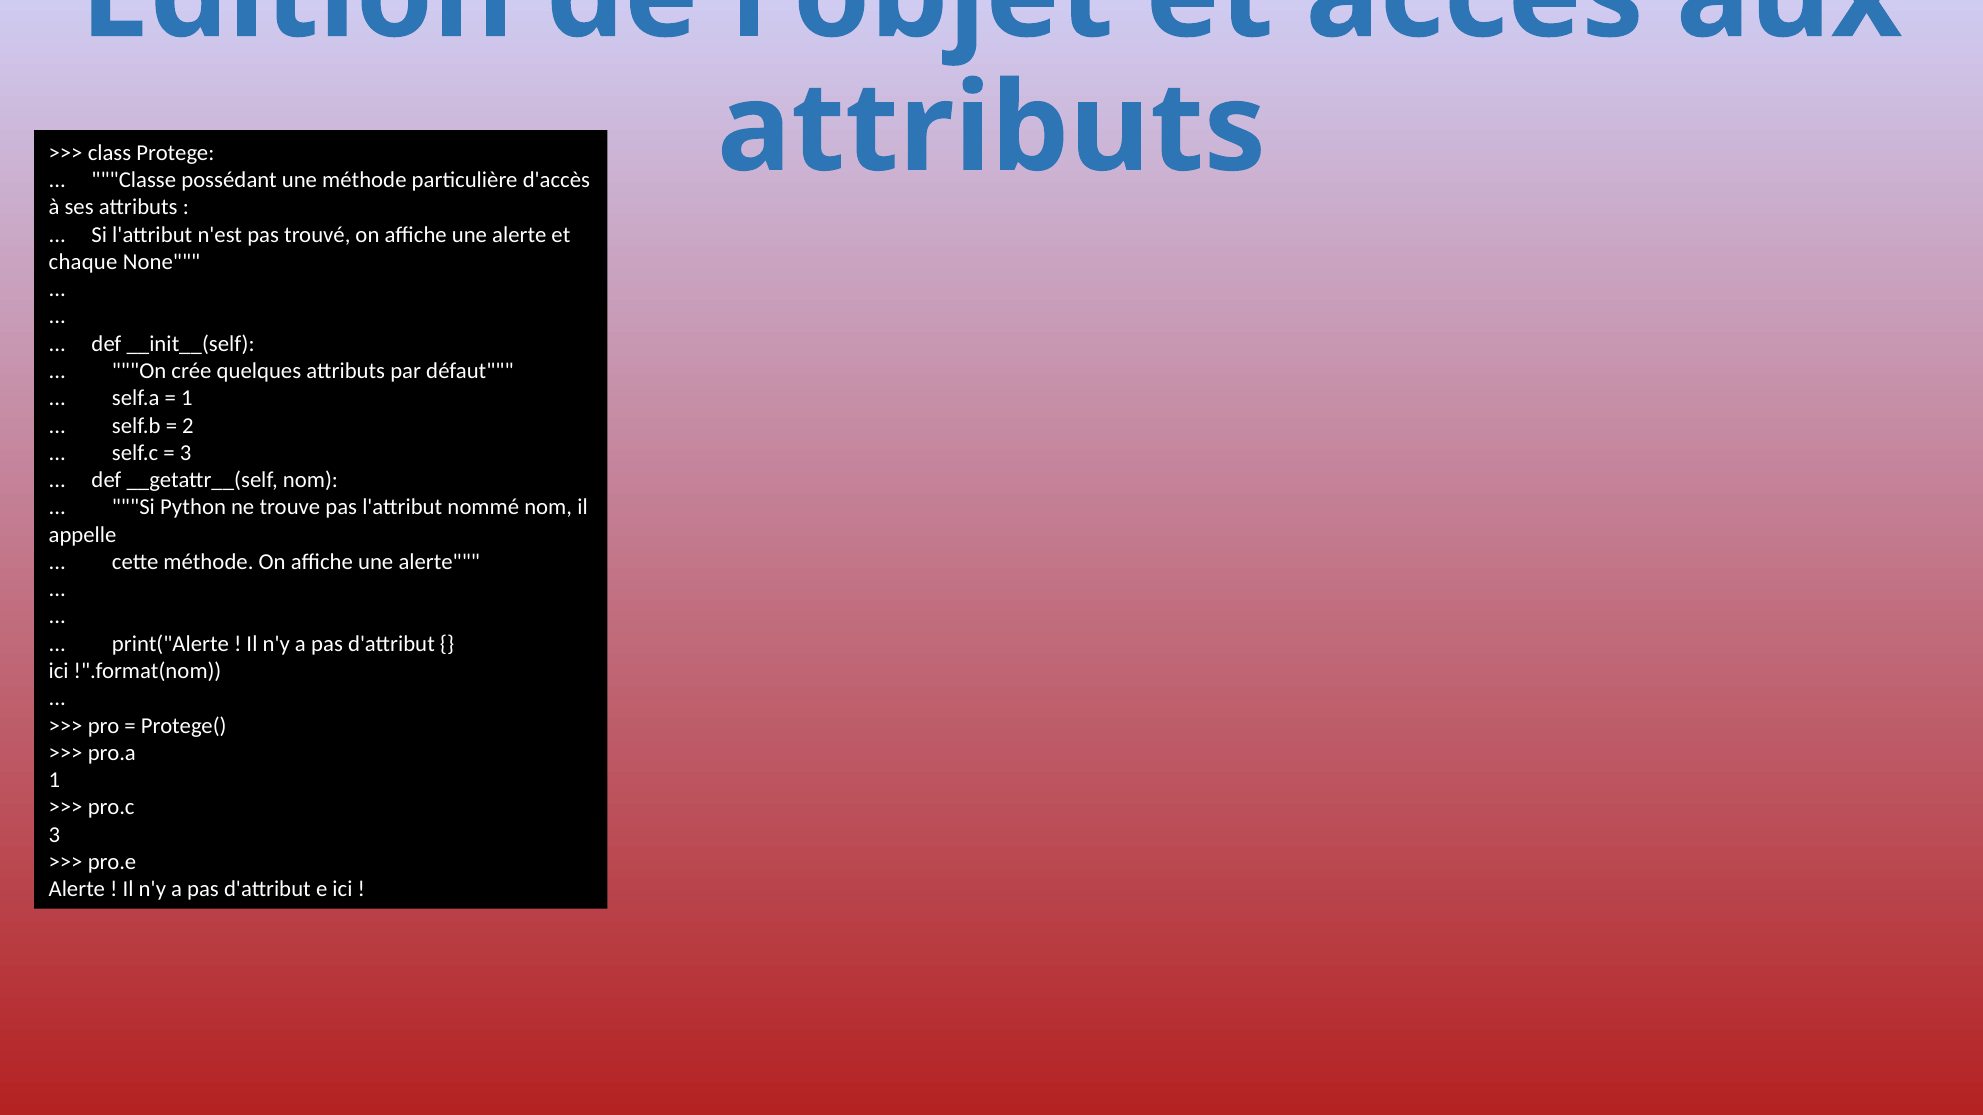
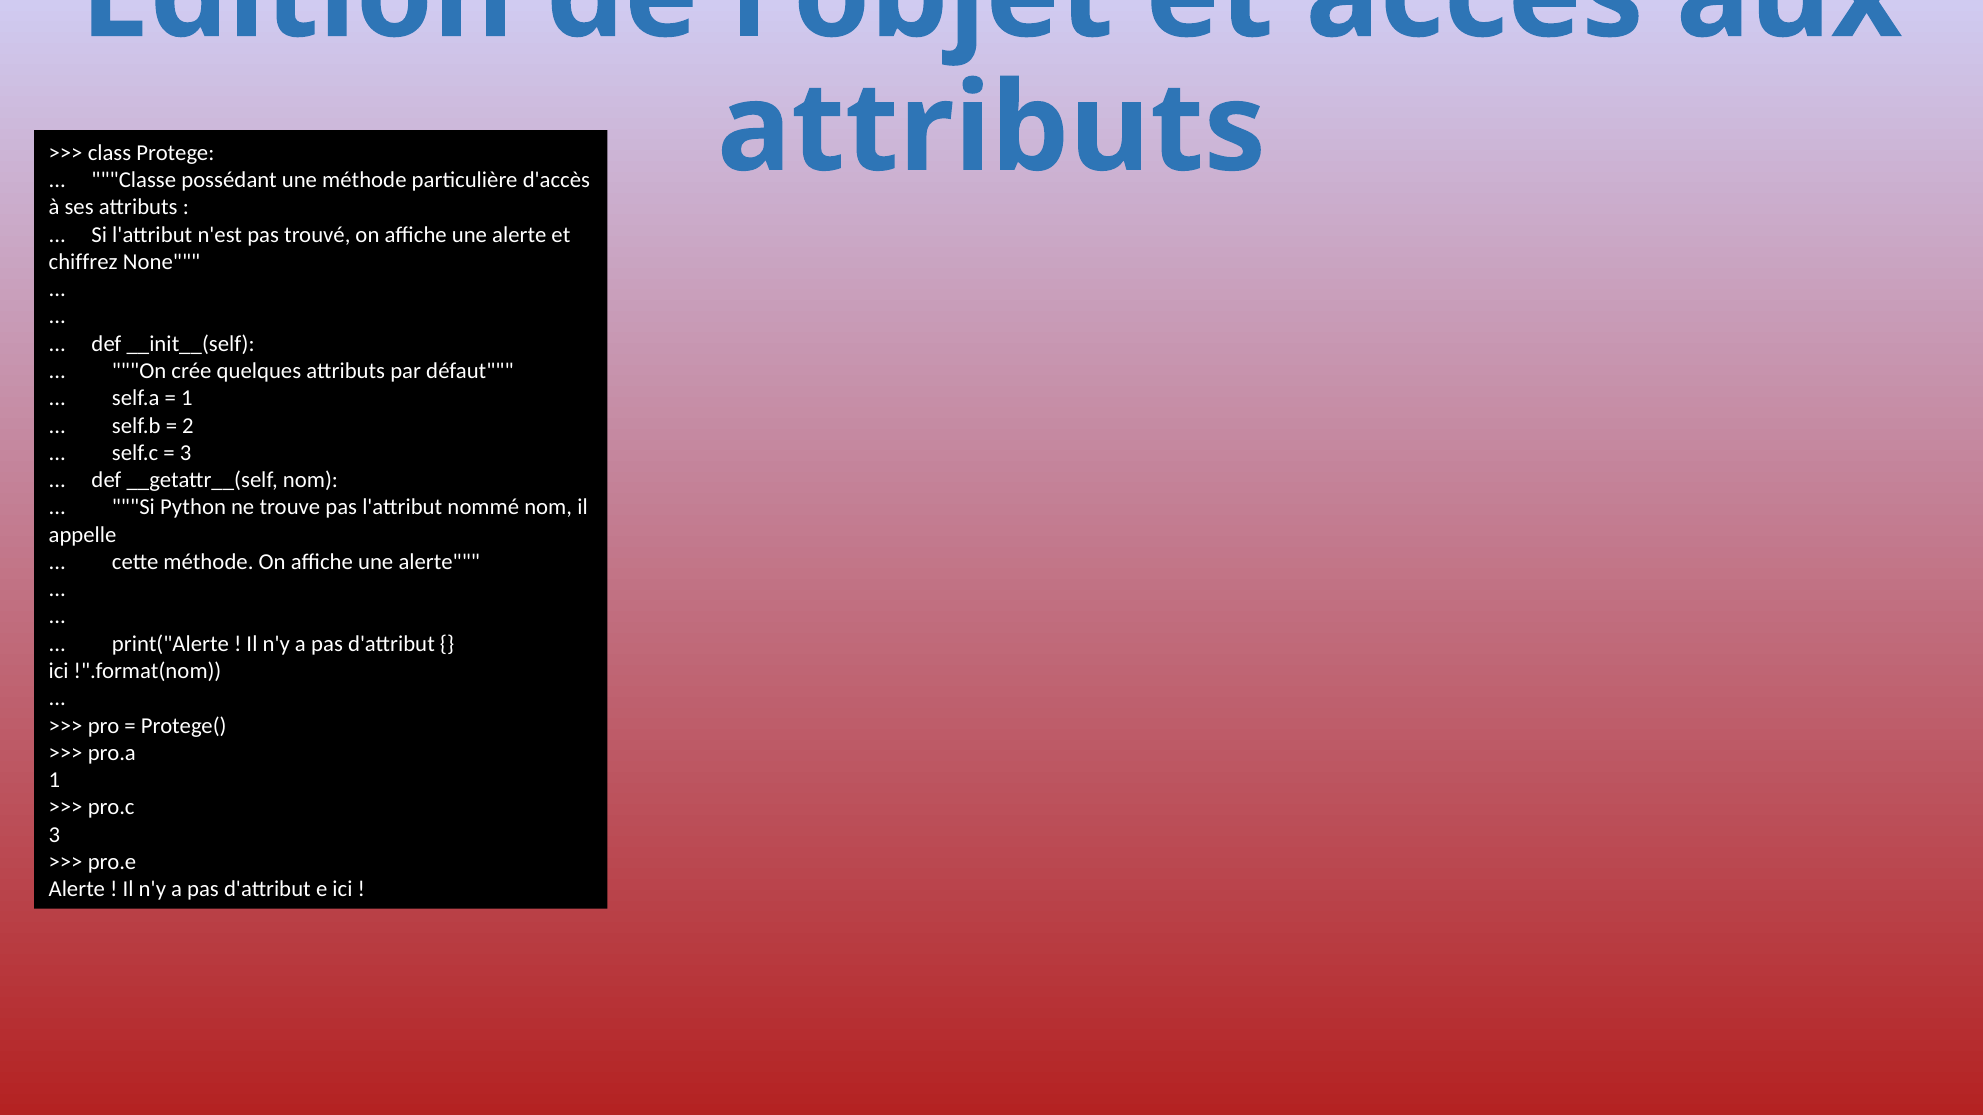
chaque: chaque -> chiffrez
